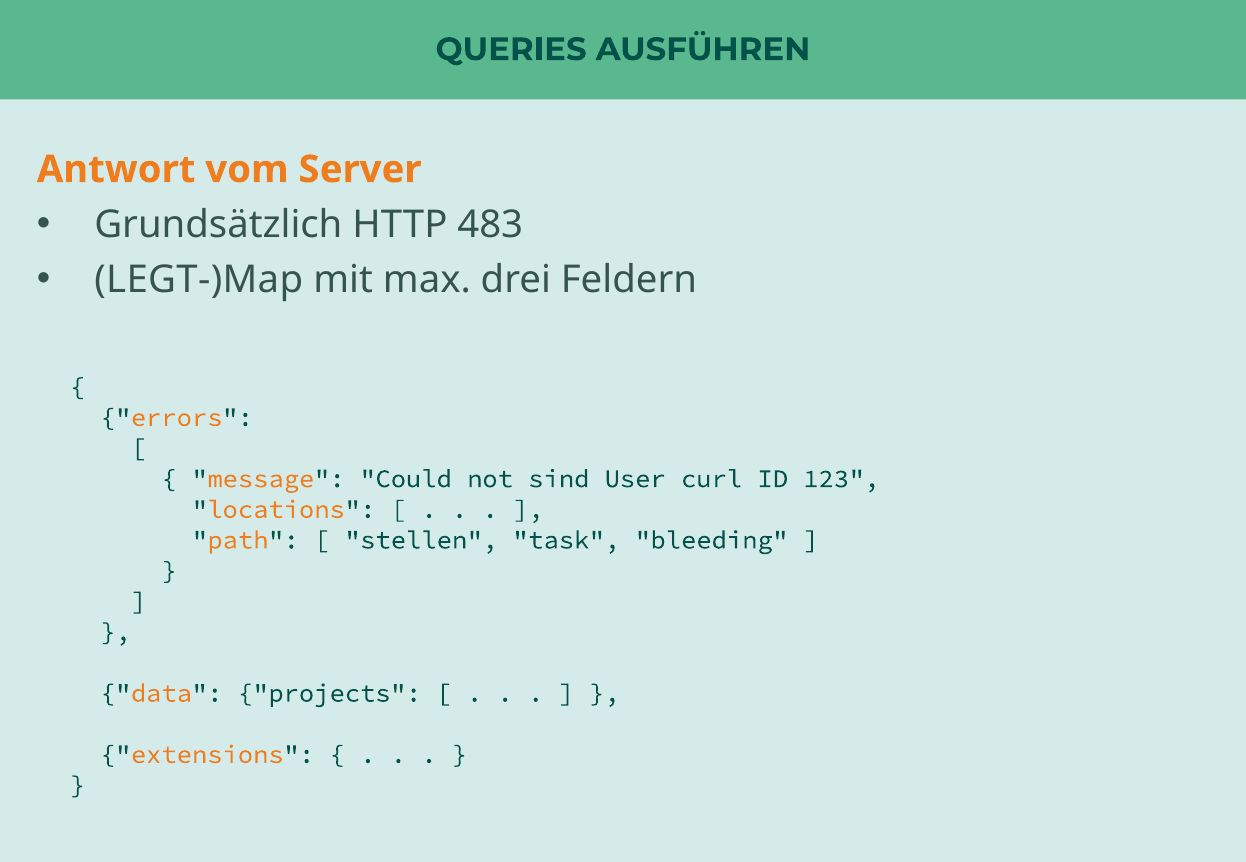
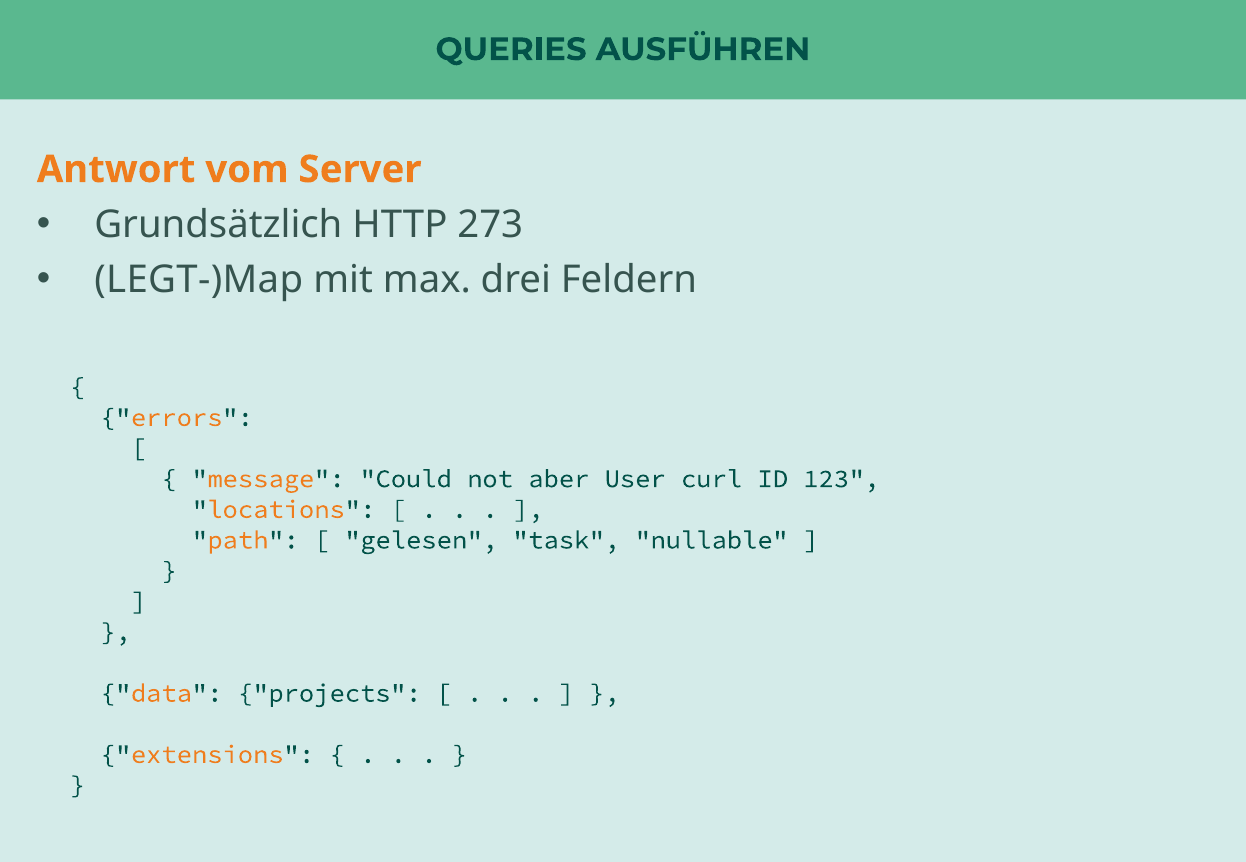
483: 483 -> 273
sind: sind -> aber
stellen: stellen -> gelesen
bleeding: bleeding -> nullable
